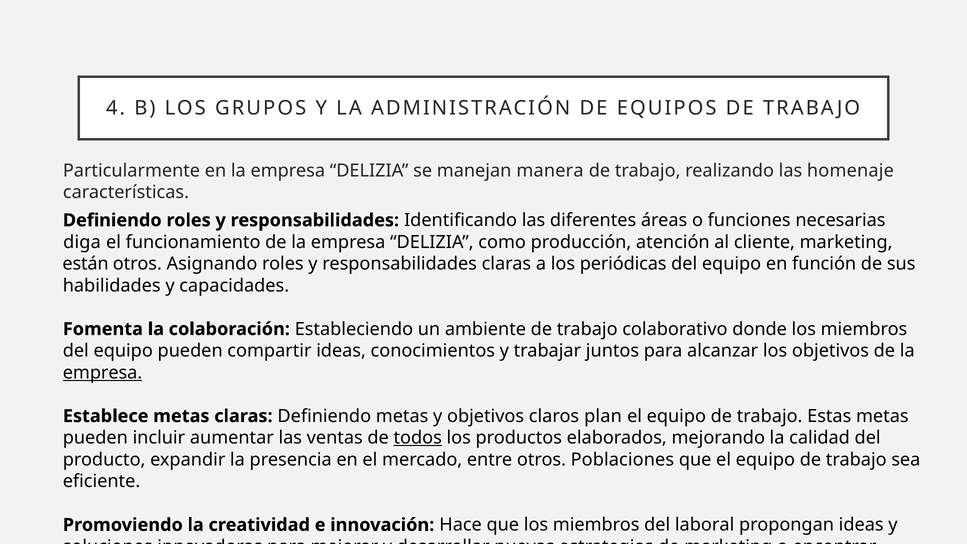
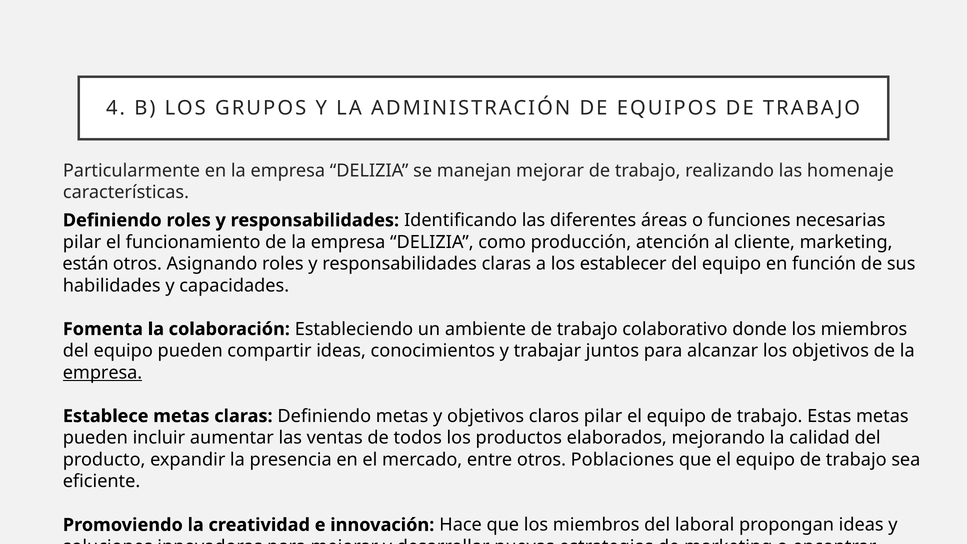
manejan manera: manera -> mejorar
diga at (82, 242): diga -> pilar
periódicas: periódicas -> establecer
claros plan: plan -> pilar
todos underline: present -> none
